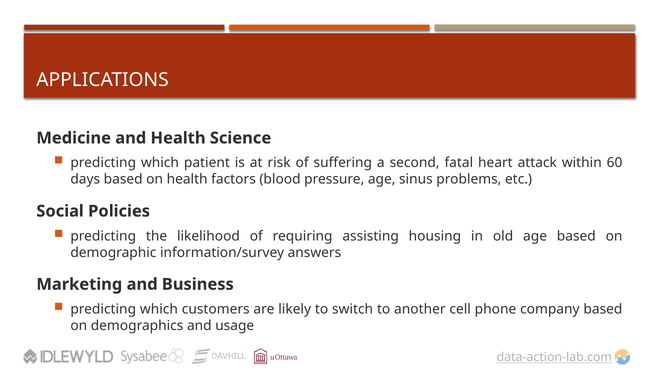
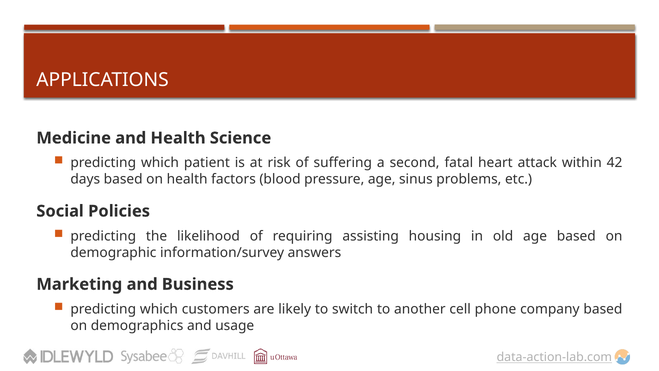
60: 60 -> 42
